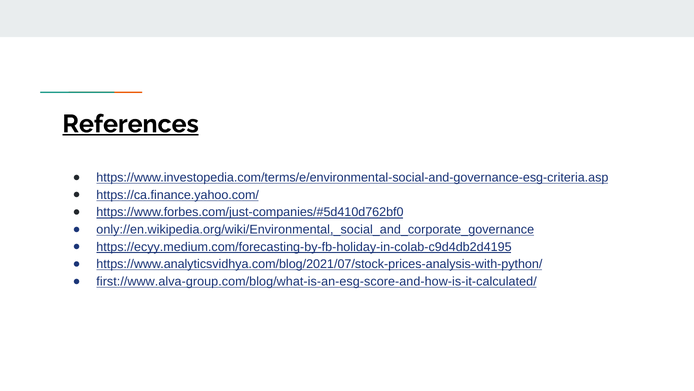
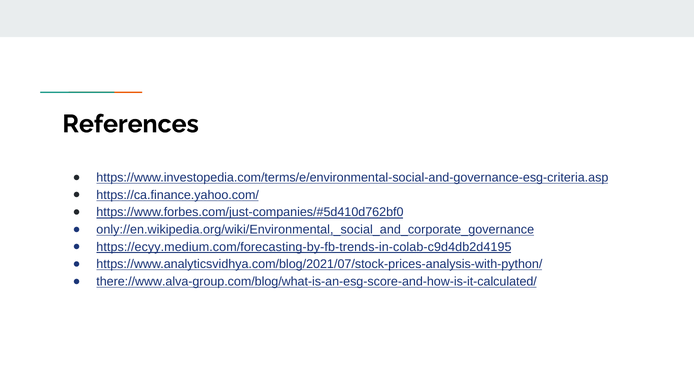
References underline: present -> none
https://ecyy.medium.com/forecasting-by-fb-holiday-in-colab-c9d4db2d4195: https://ecyy.medium.com/forecasting-by-fb-holiday-in-colab-c9d4db2d4195 -> https://ecyy.medium.com/forecasting-by-fb-trends-in-colab-c9d4db2d4195
first://www.alva-group.com/blog/what-is-an-esg-score-and-how-is-it-calculated/: first://www.alva-group.com/blog/what-is-an-esg-score-and-how-is-it-calculated/ -> there://www.alva-group.com/blog/what-is-an-esg-score-and-how-is-it-calculated/
